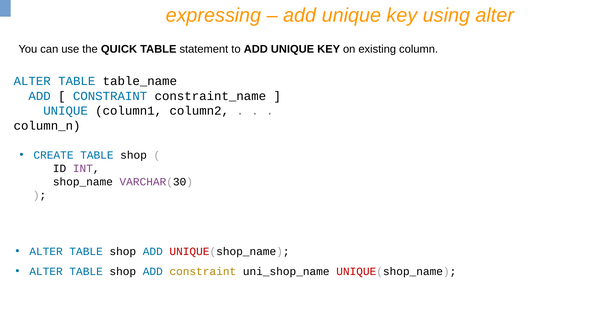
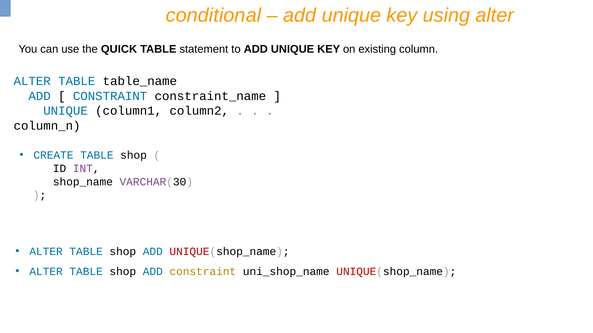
expressing: expressing -> conditional
